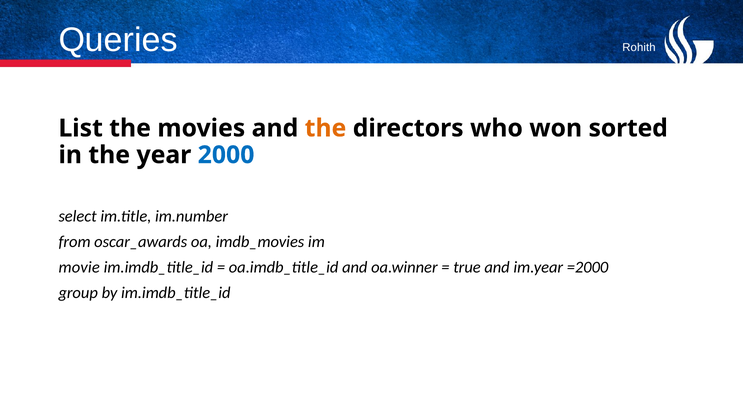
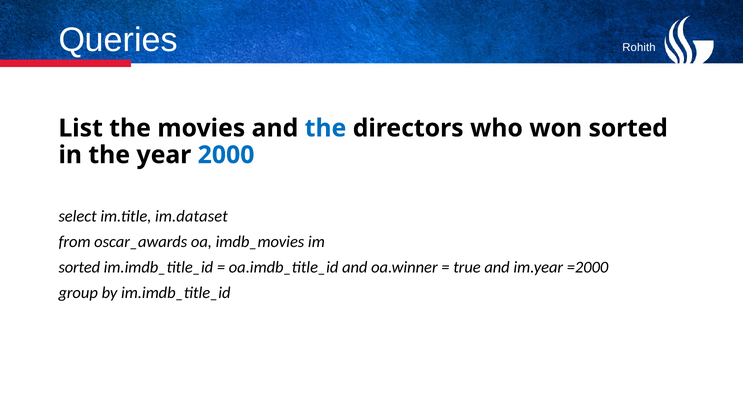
the at (326, 128) colour: orange -> blue
im.number: im.number -> im.dataset
movie at (79, 267): movie -> sorted
